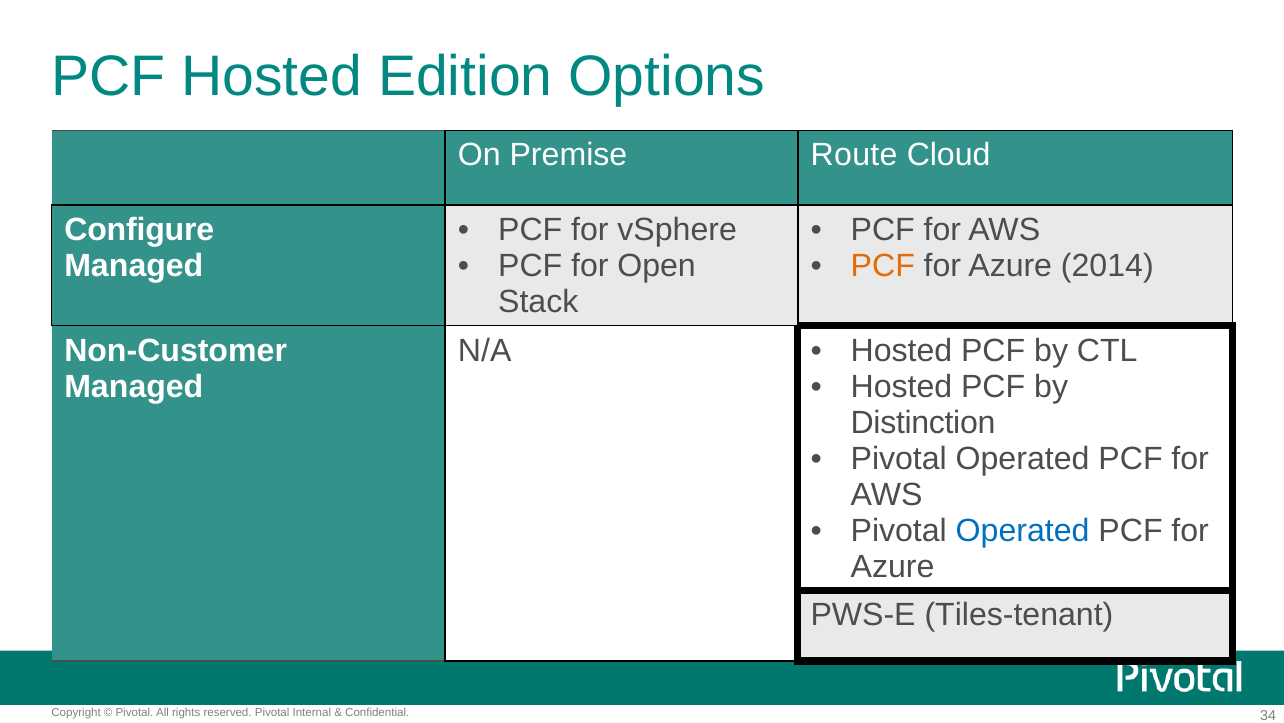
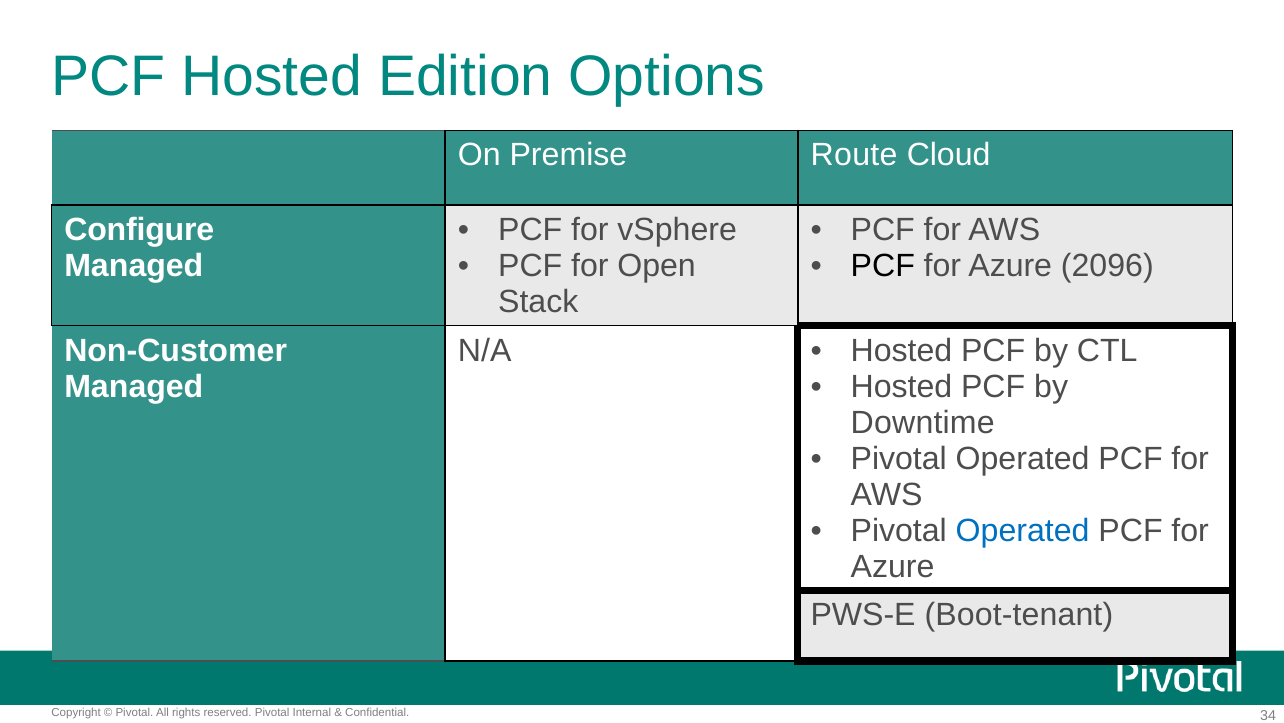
PCF at (883, 265) colour: orange -> black
2014: 2014 -> 2096
Distinction: Distinction -> Downtime
Tiles-tenant: Tiles-tenant -> Boot-tenant
